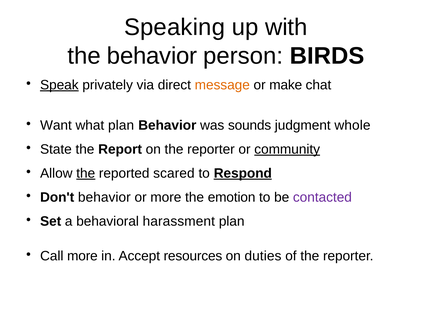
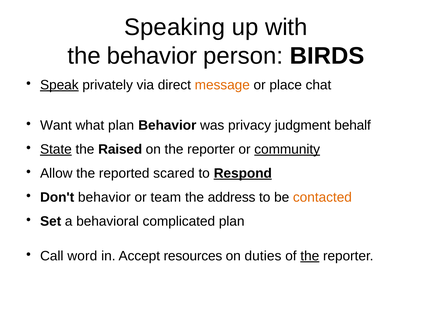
make: make -> place
sounds: sounds -> privacy
whole: whole -> behalf
State underline: none -> present
Report: Report -> Raised
the at (86, 173) underline: present -> none
or more: more -> team
emotion: emotion -> address
contacted colour: purple -> orange
harassment: harassment -> complicated
Call more: more -> word
the at (310, 256) underline: none -> present
